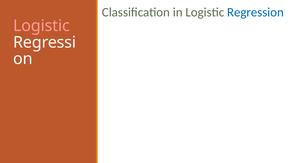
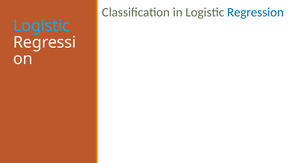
Logistic at (41, 26) colour: pink -> light blue
